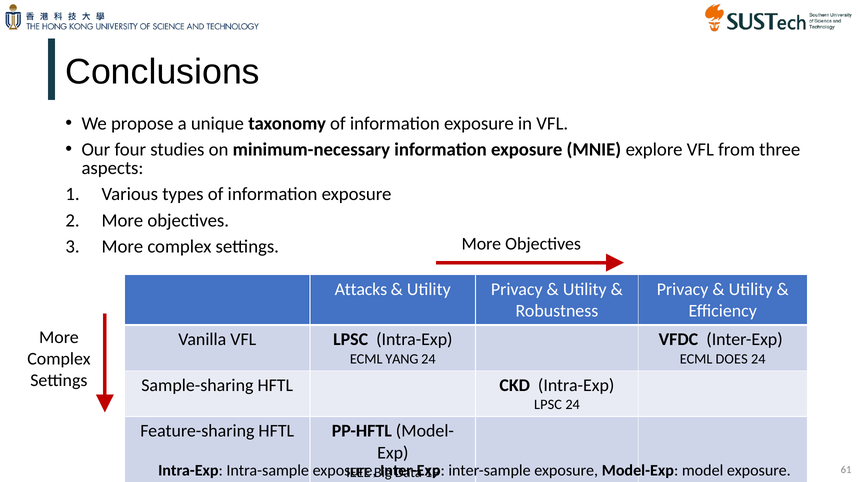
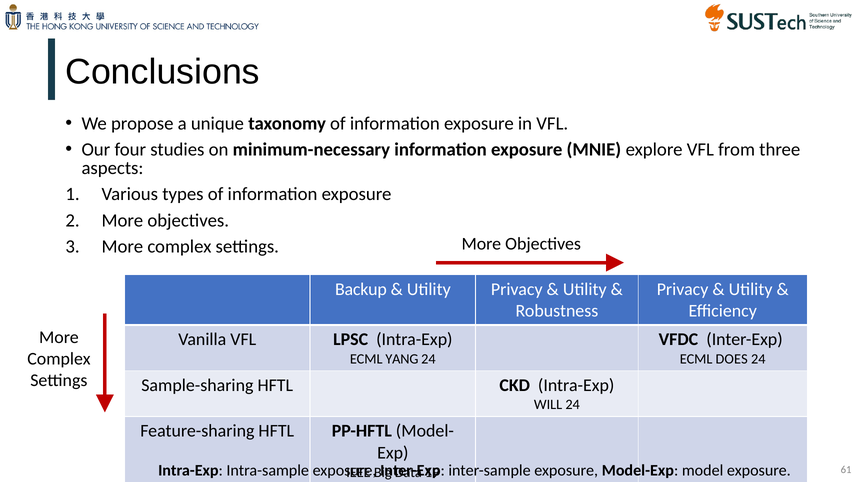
Attacks: Attacks -> Backup
LPSC at (548, 405): LPSC -> WILL
